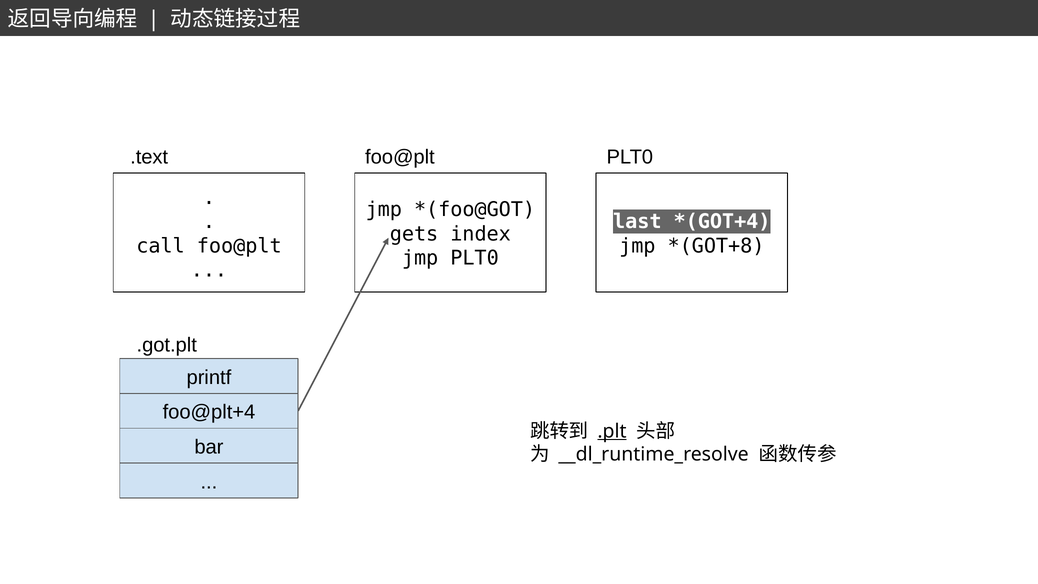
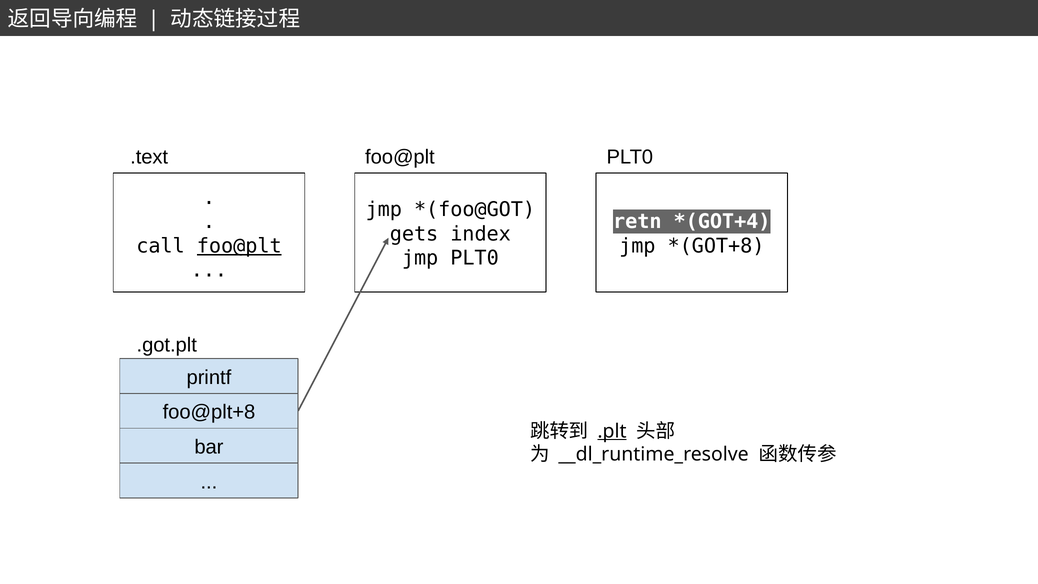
last: last -> retn
foo@plt at (239, 246) underline: none -> present
foo@plt+4: foo@plt+4 -> foo@plt+8
